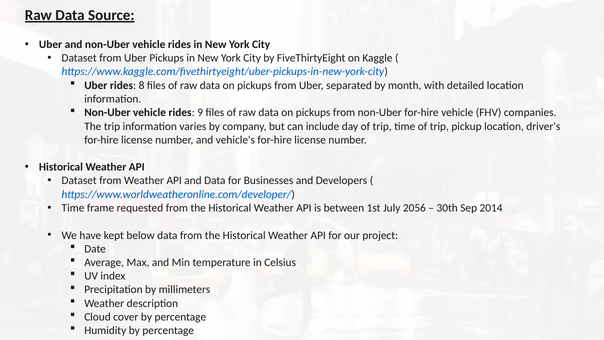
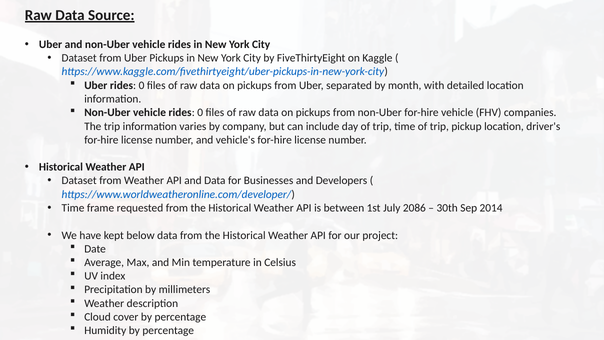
Uber rides 8: 8 -> 0
vehicle rides 9: 9 -> 0
2056: 2056 -> 2086
